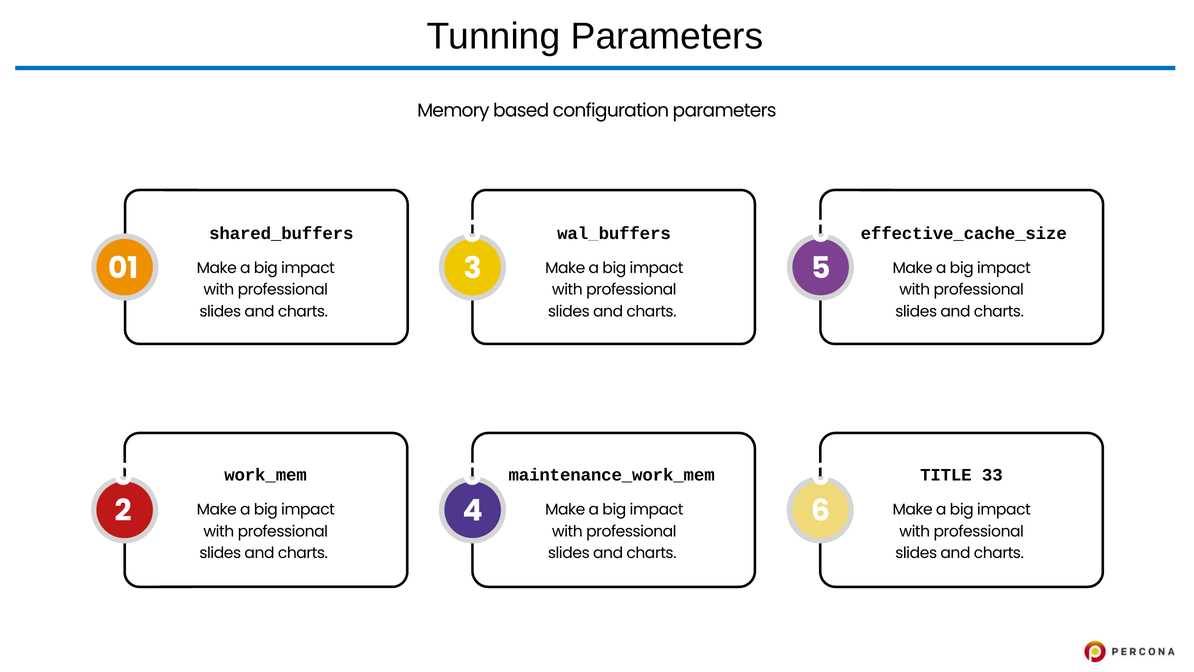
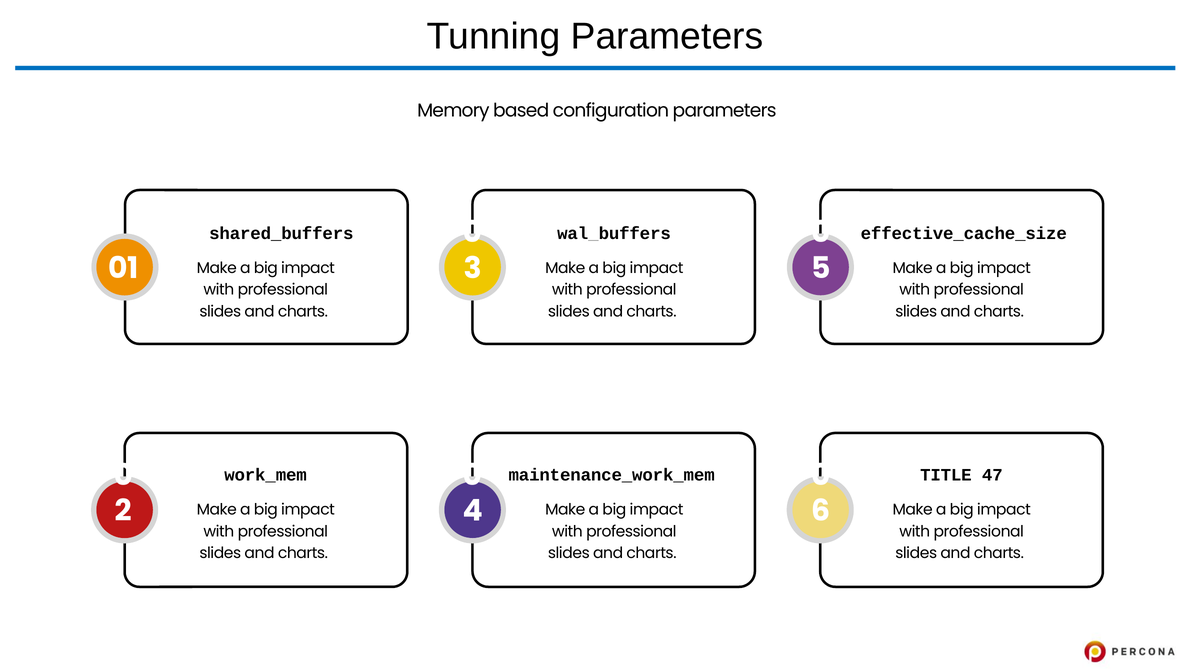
33: 33 -> 47
